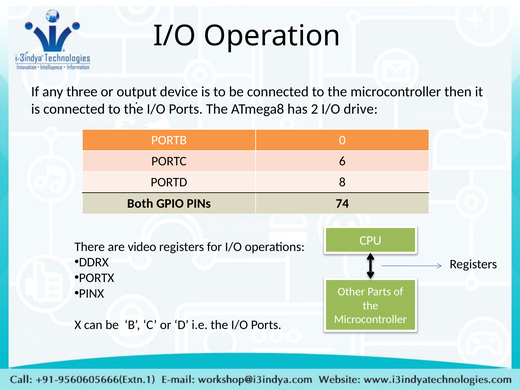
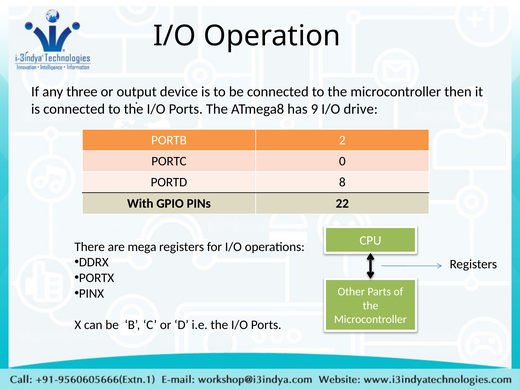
2: 2 -> 9
0: 0 -> 2
6: 6 -> 0
Both: Both -> With
74: 74 -> 22
video: video -> mega
